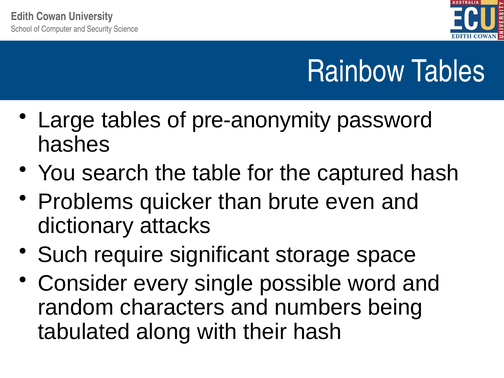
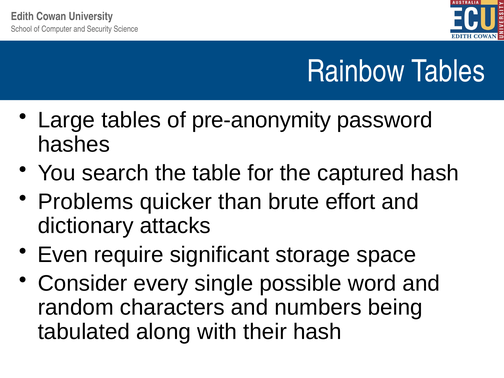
even: even -> effort
Such: Such -> Even
